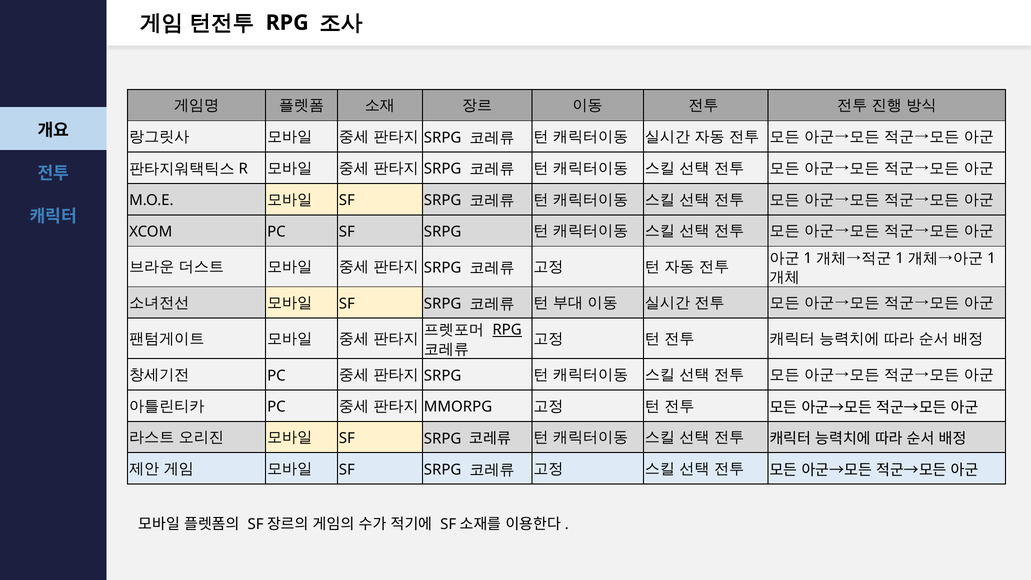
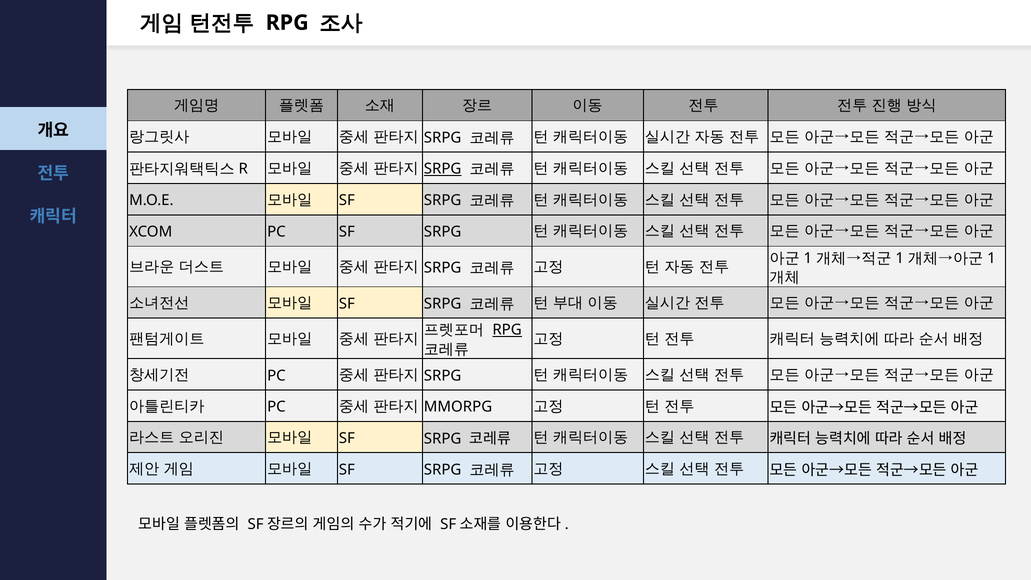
SRPG at (443, 169) underline: none -> present
